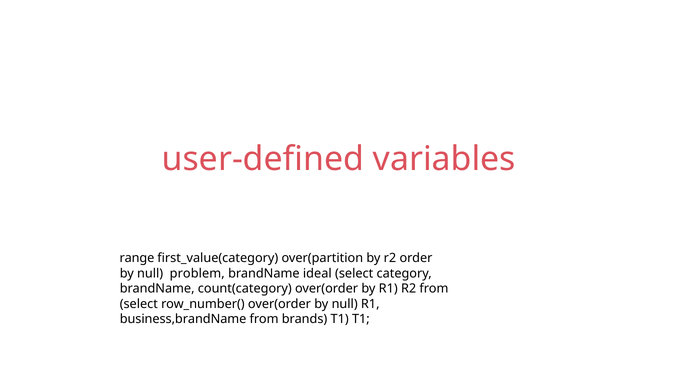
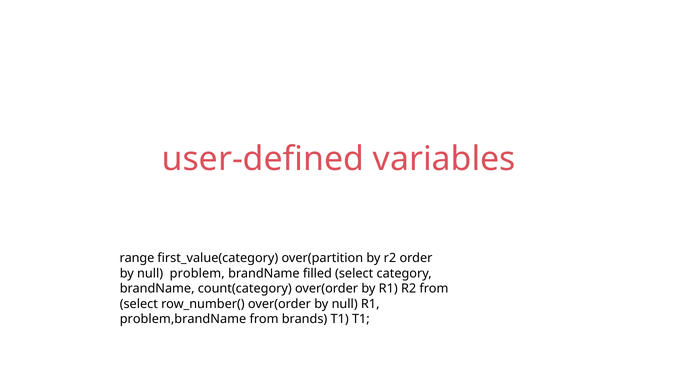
ideal: ideal -> filled
business,brandName: business,brandName -> problem,brandName
